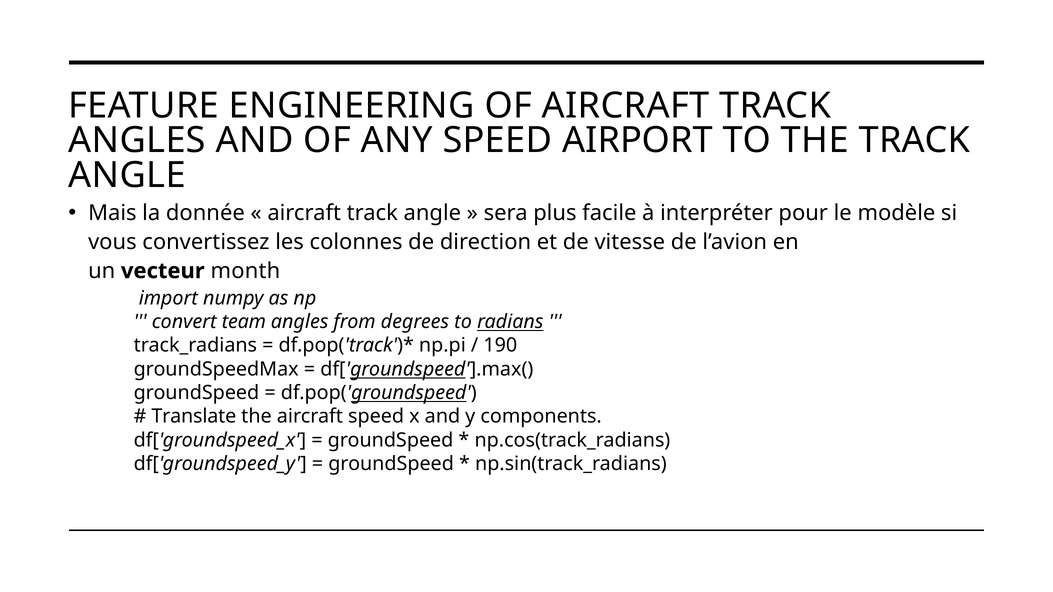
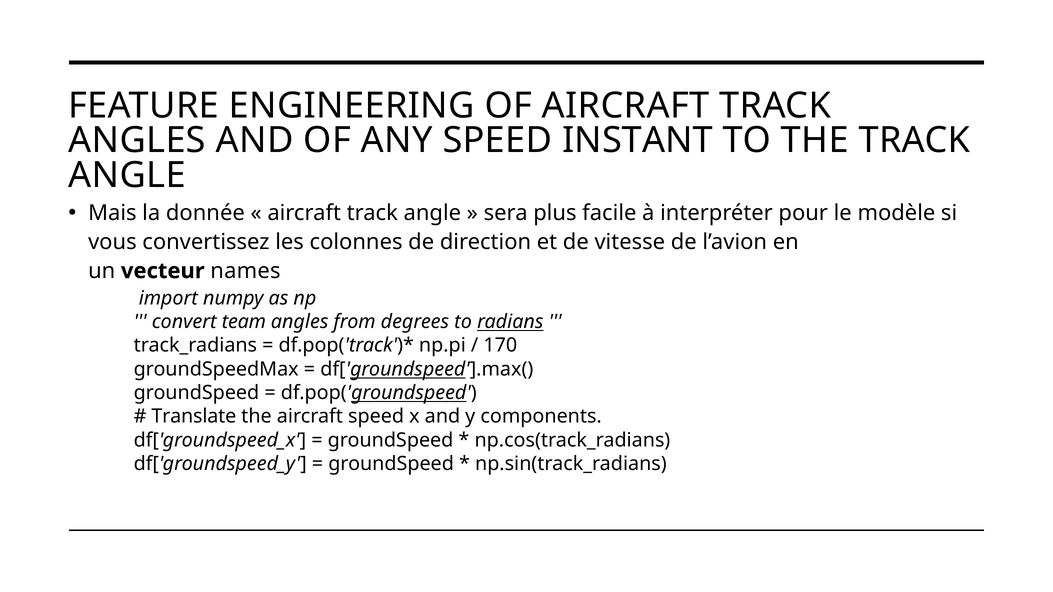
AIRPORT: AIRPORT -> INSTANT
month: month -> names
190: 190 -> 170
